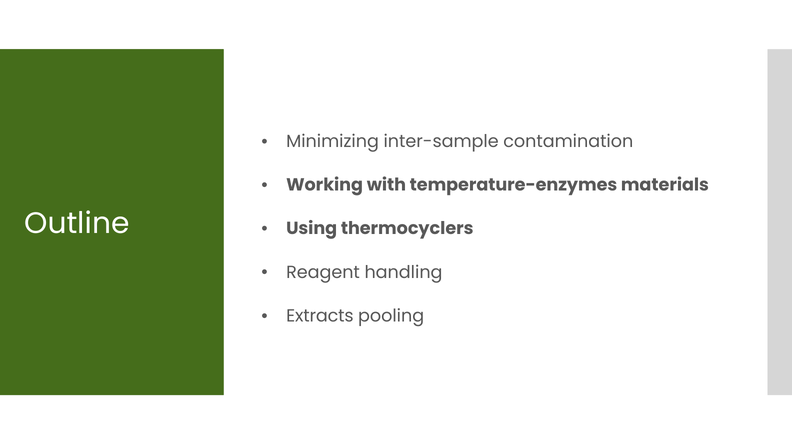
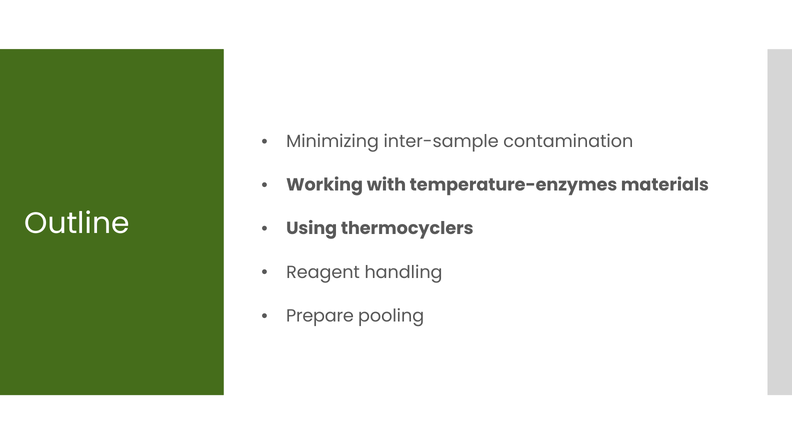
Extracts: Extracts -> Prepare
